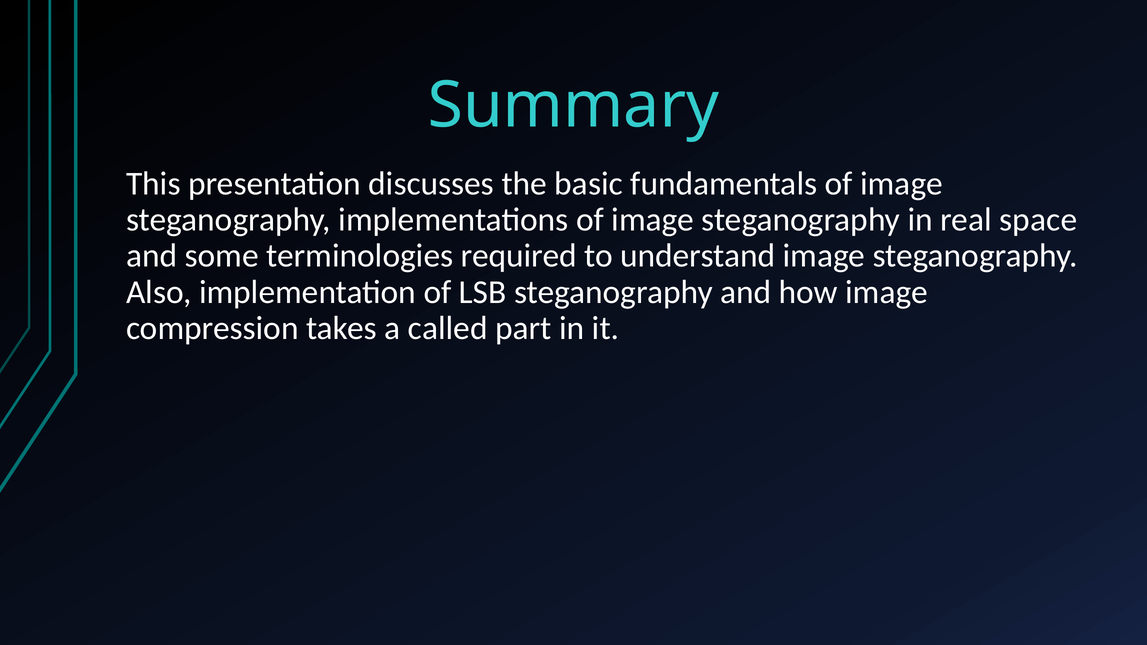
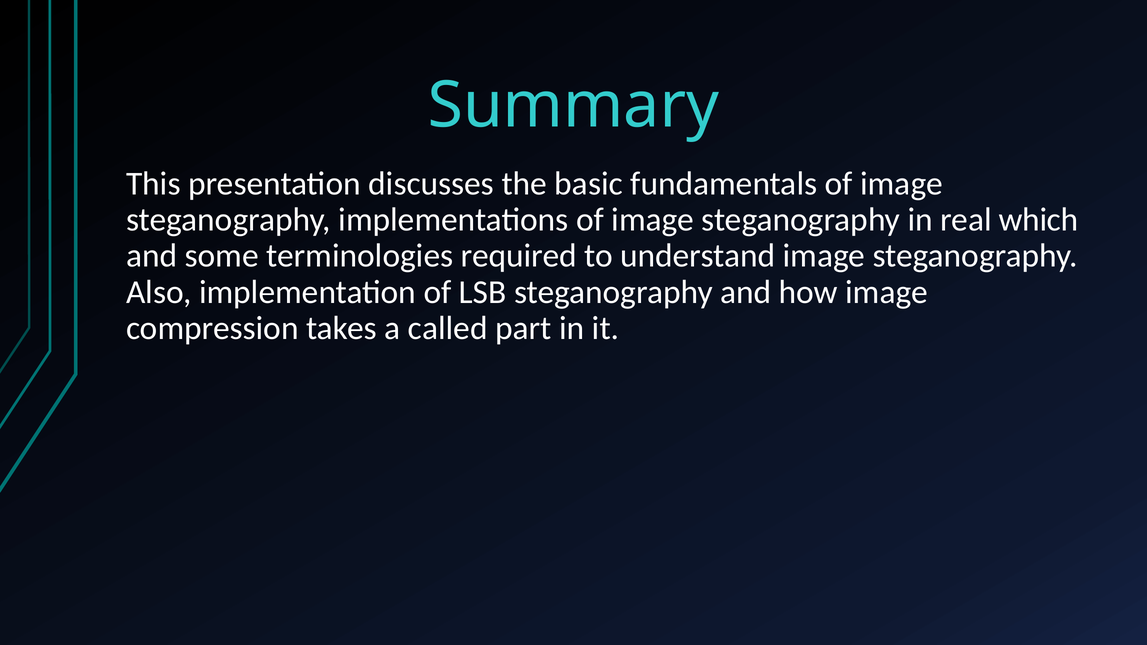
space: space -> which
